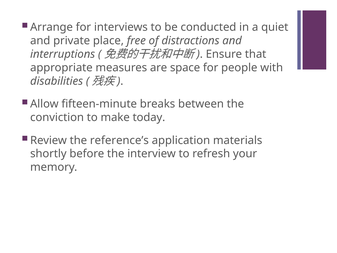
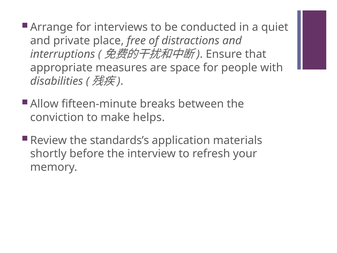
today: today -> helps
reference’s: reference’s -> standards’s
